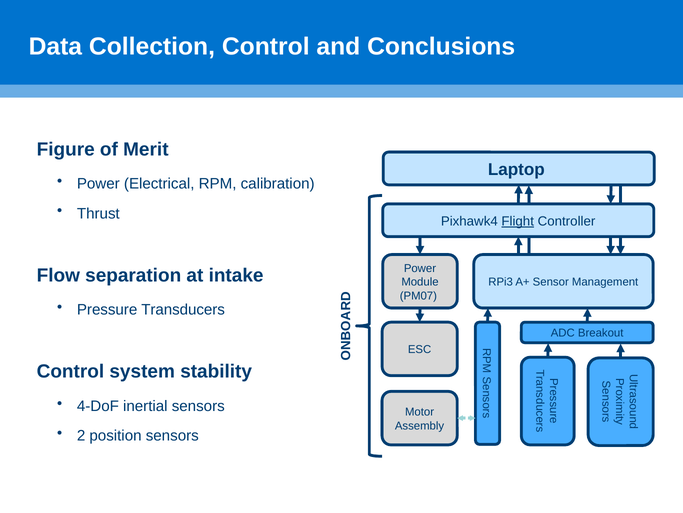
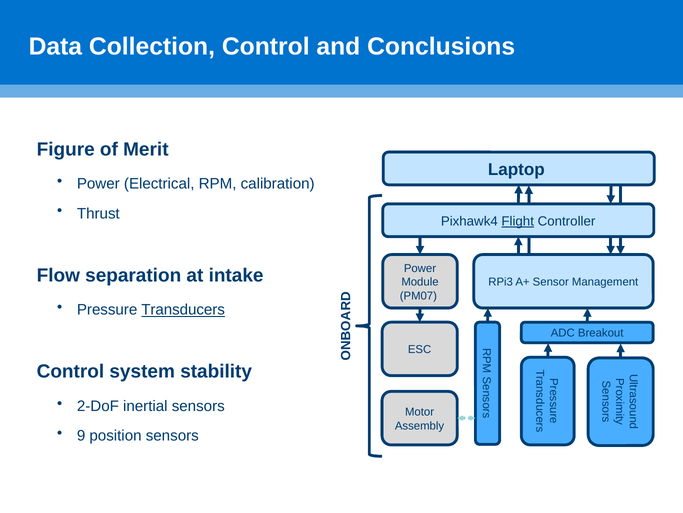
Transducers underline: none -> present
4-DoF: 4-DoF -> 2-DoF
2: 2 -> 9
